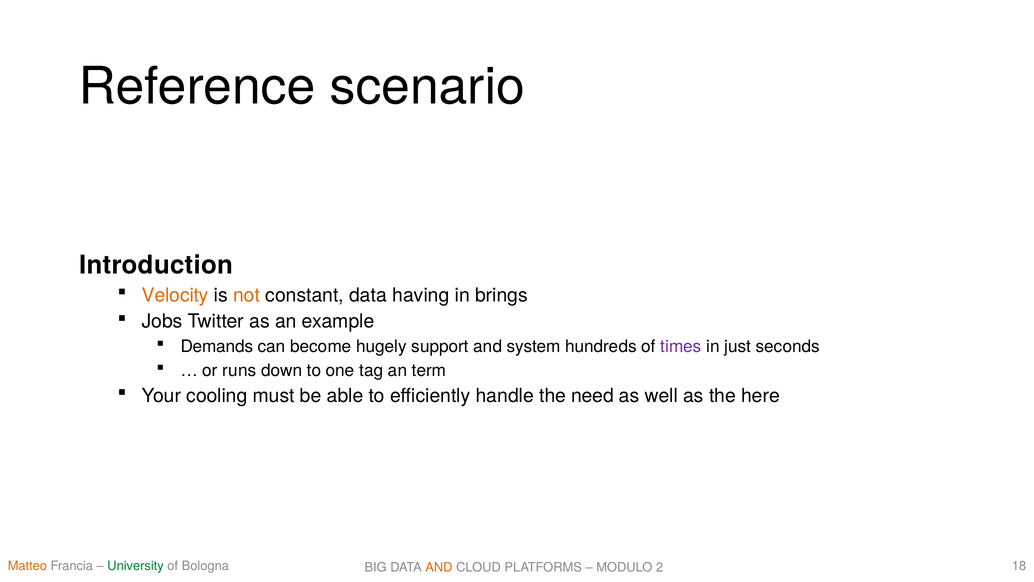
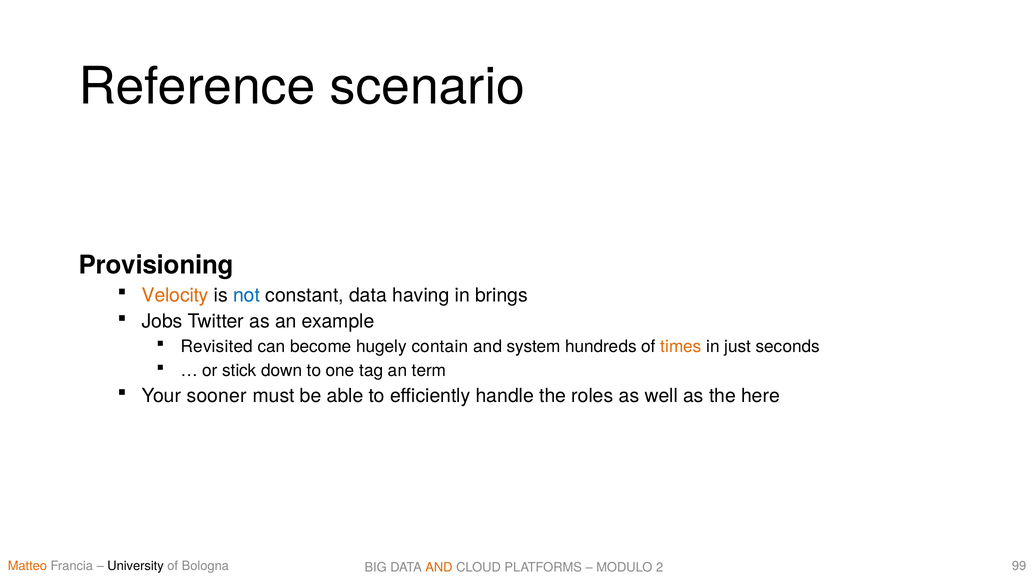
Introduction: Introduction -> Provisioning
not colour: orange -> blue
Demands: Demands -> Revisited
support: support -> contain
times colour: purple -> orange
runs: runs -> stick
cooling: cooling -> sooner
need: need -> roles
University colour: green -> black
18: 18 -> 99
